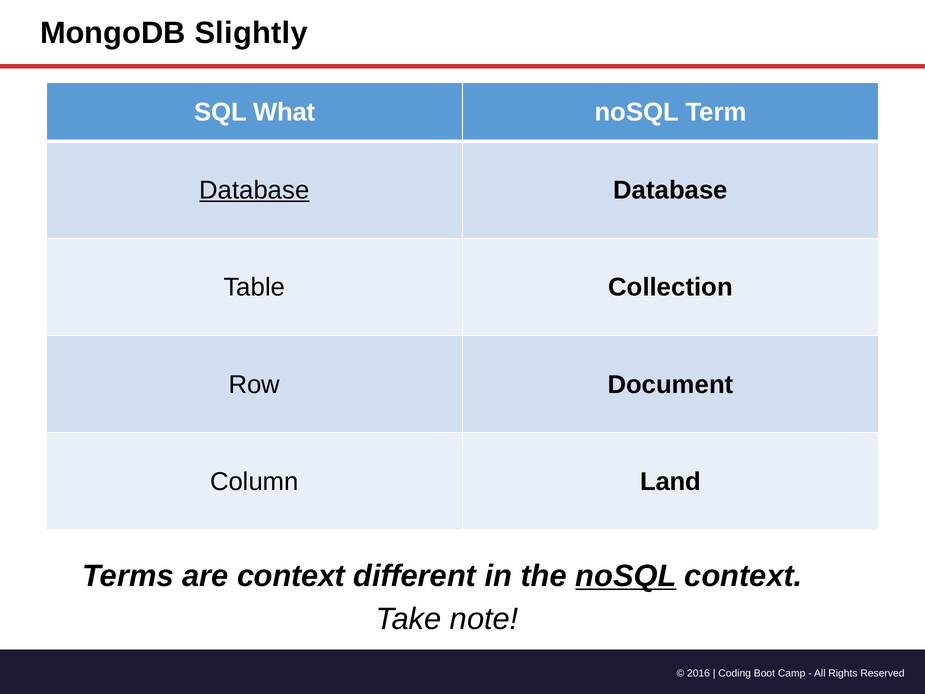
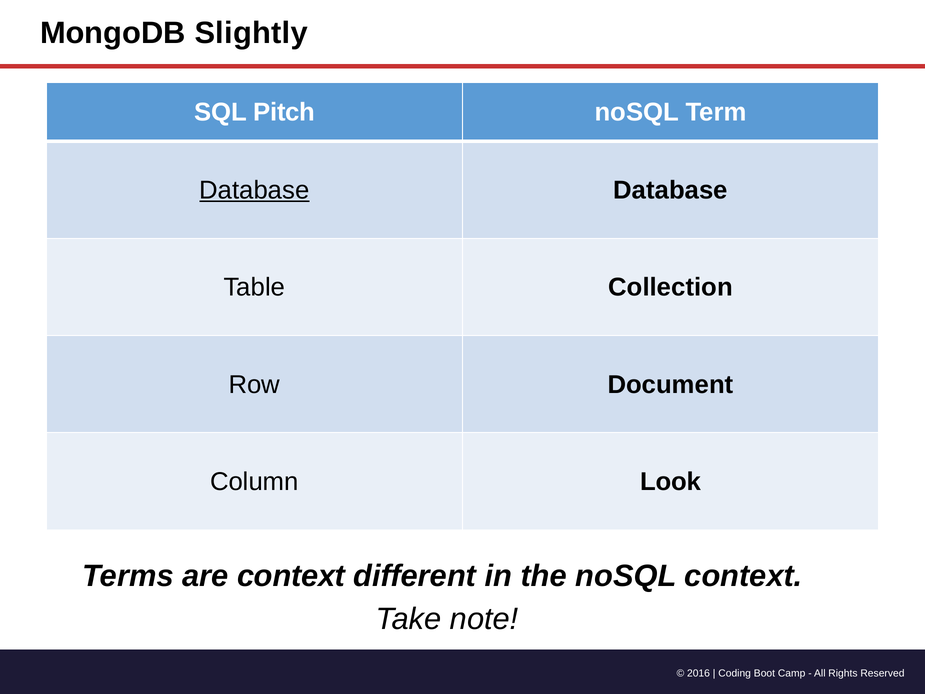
What: What -> Pitch
Land: Land -> Look
noSQL at (626, 576) underline: present -> none
